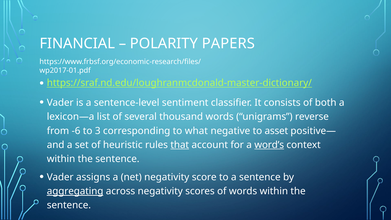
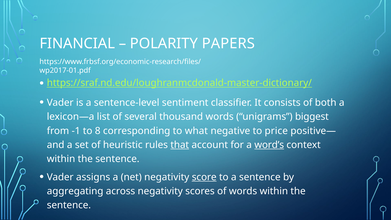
reverse: reverse -> biggest
-6: -6 -> -1
3: 3 -> 8
asset: asset -> price
score underline: none -> present
aggregating underline: present -> none
